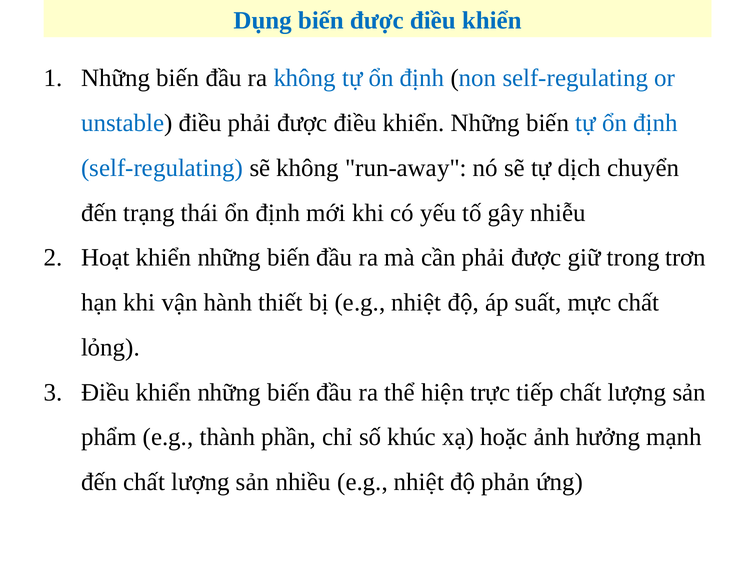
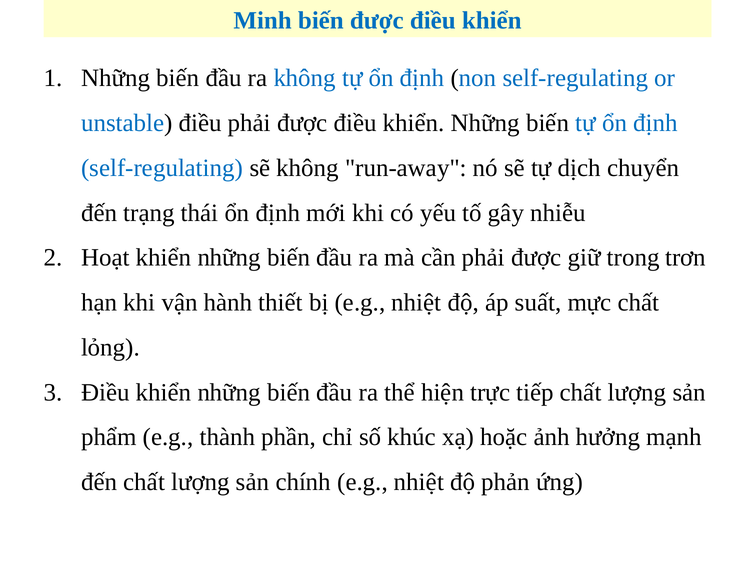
Dụng: Dụng -> Minh
nhiều: nhiều -> chính
